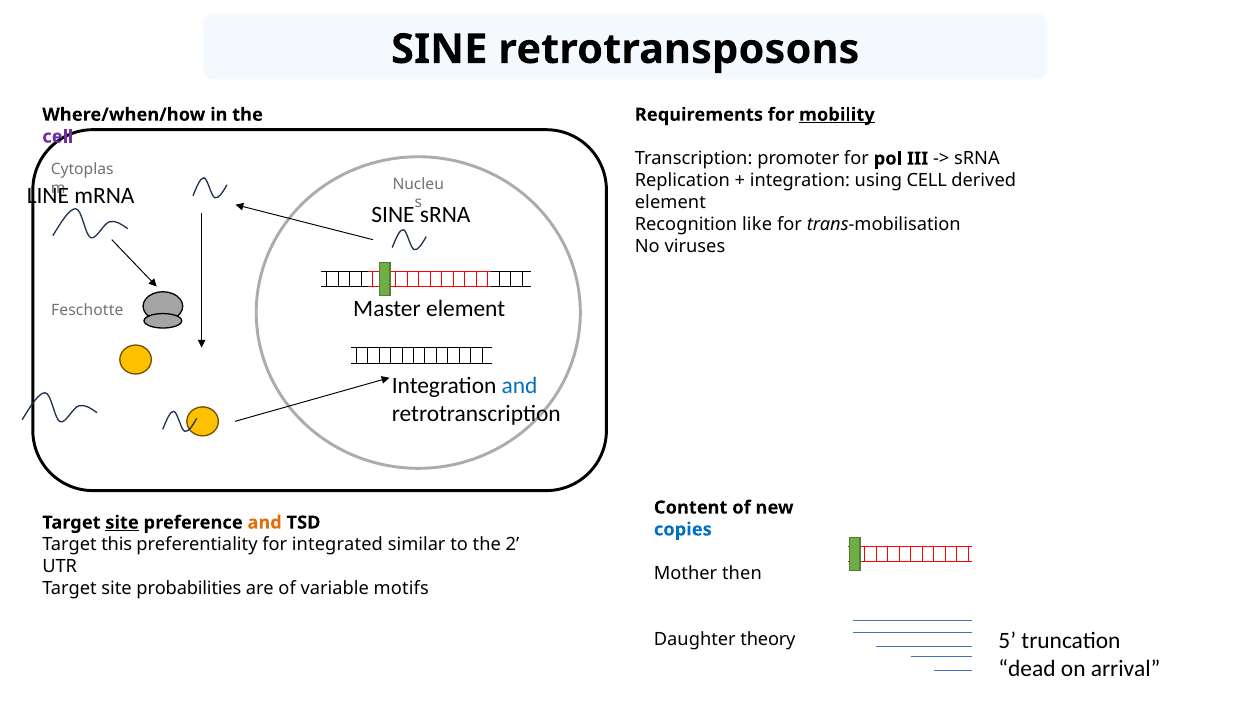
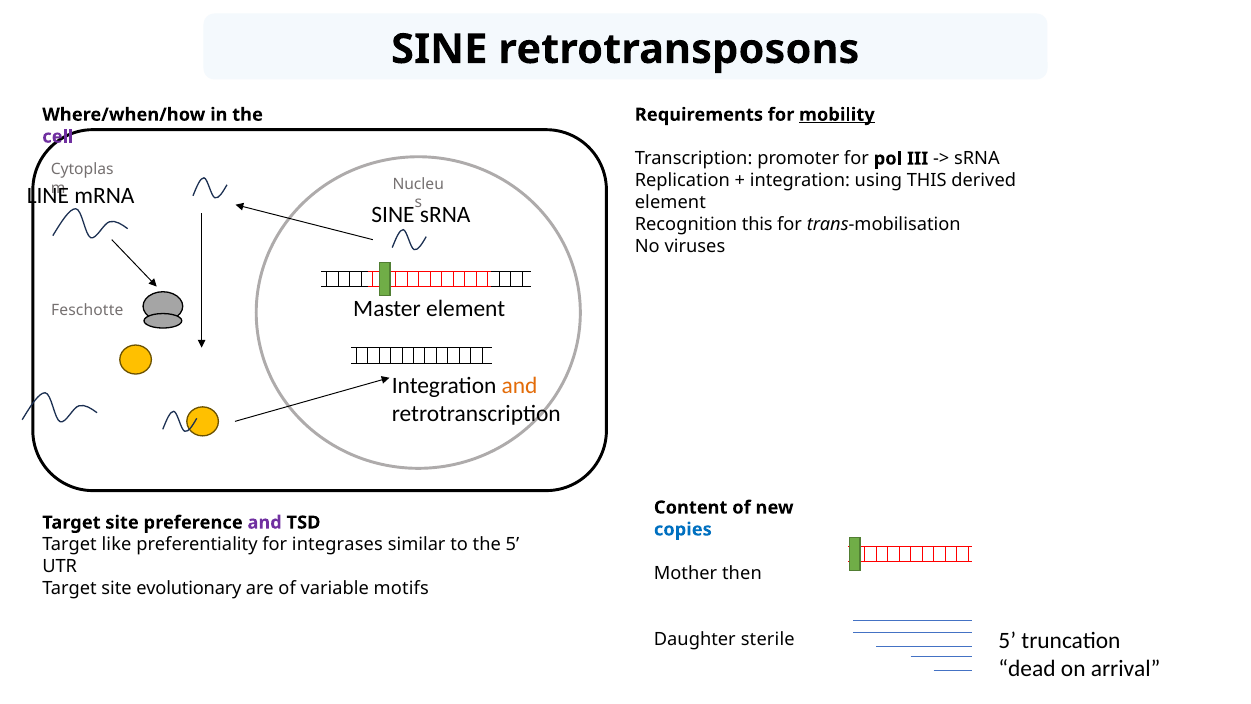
using CELL: CELL -> THIS
Recognition like: like -> this
and at (520, 385) colour: blue -> orange
site at (122, 522) underline: present -> none
and at (265, 522) colour: orange -> purple
this: this -> like
integrated: integrated -> integrases
the 2: 2 -> 5
probabilities: probabilities -> evolutionary
theory: theory -> sterile
